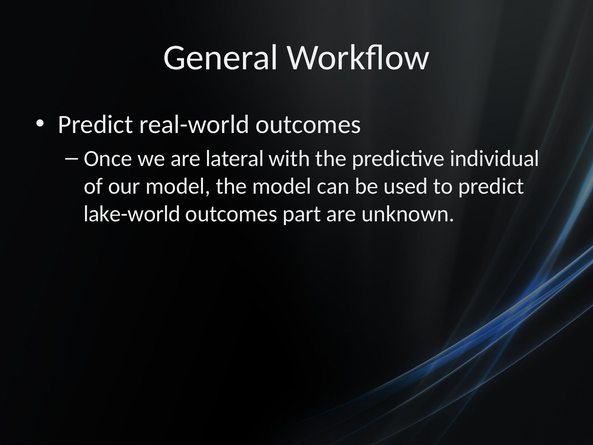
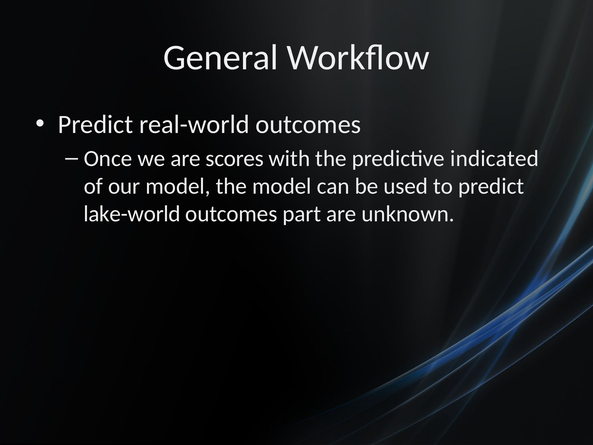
lateral: lateral -> scores
individual: individual -> indicated
